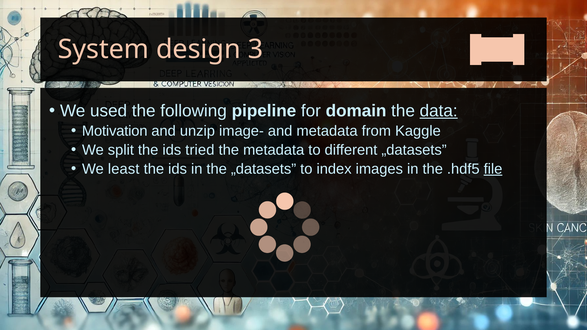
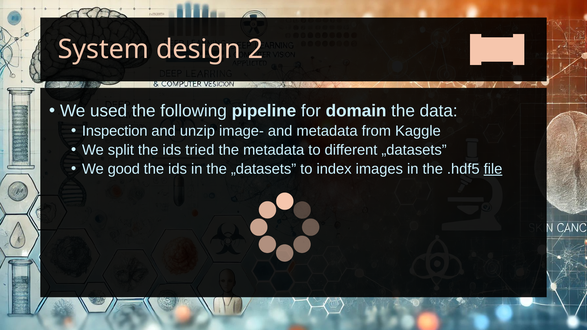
3: 3 -> 2
data underline: present -> none
Motivation: Motivation -> Inspection
least: least -> good
